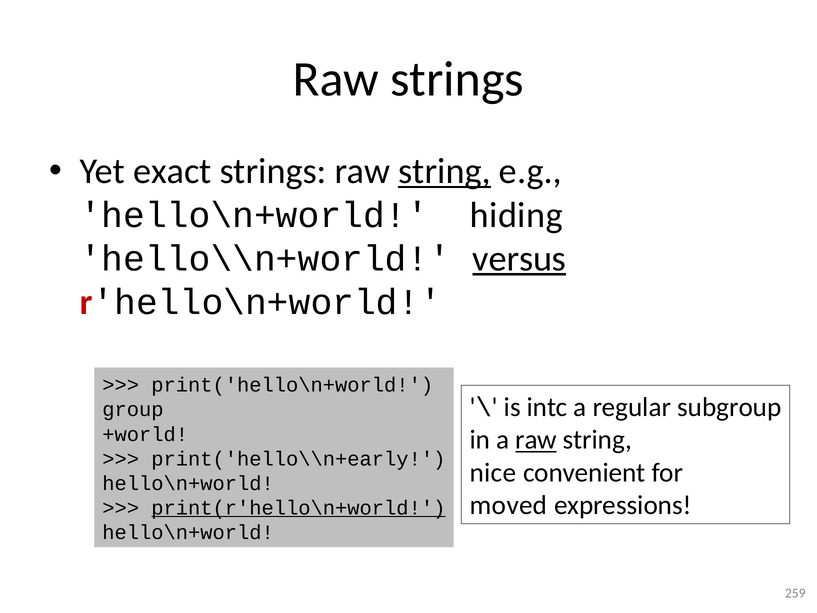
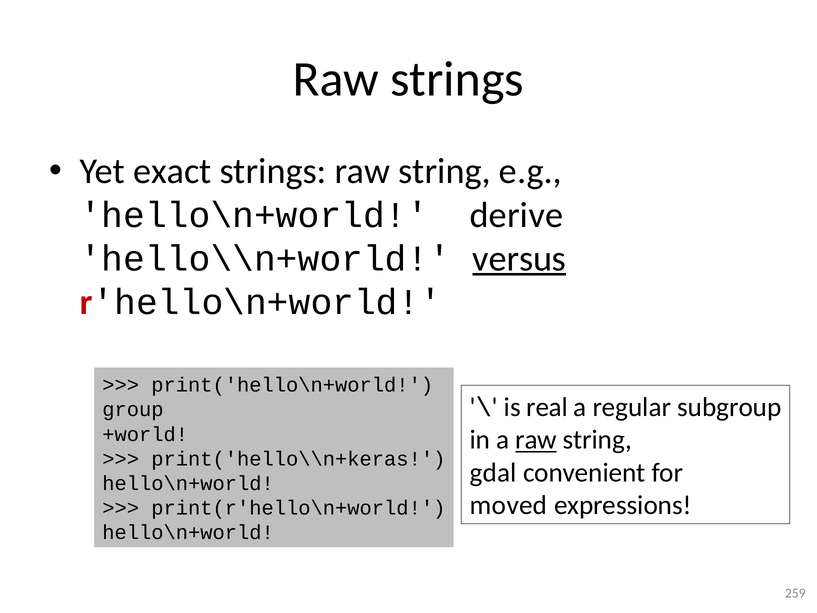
string at (444, 171) underline: present -> none
hiding: hiding -> derive
intc: intc -> real
print('hello\\n+early: print('hello\\n+early -> print('hello\\n+keras
nice: nice -> gdal
print(r'hello\n+world underline: present -> none
